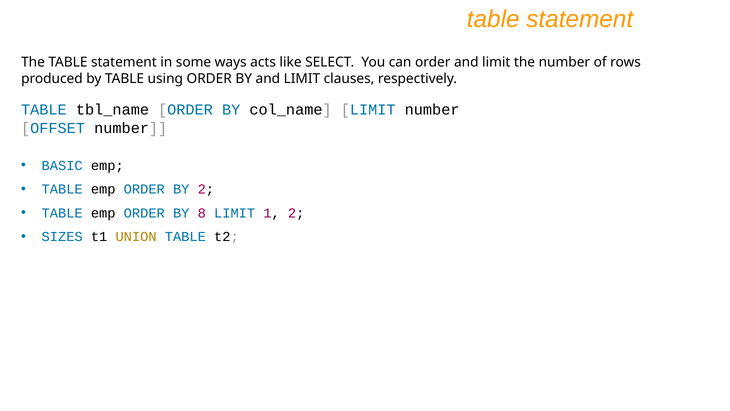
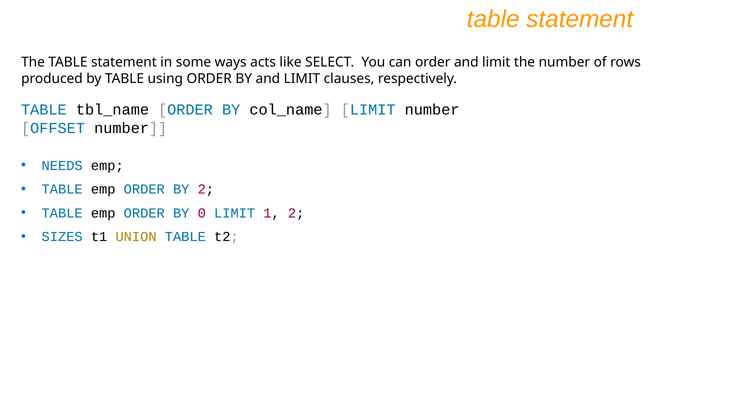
BASIC: BASIC -> NEEDS
8: 8 -> 0
